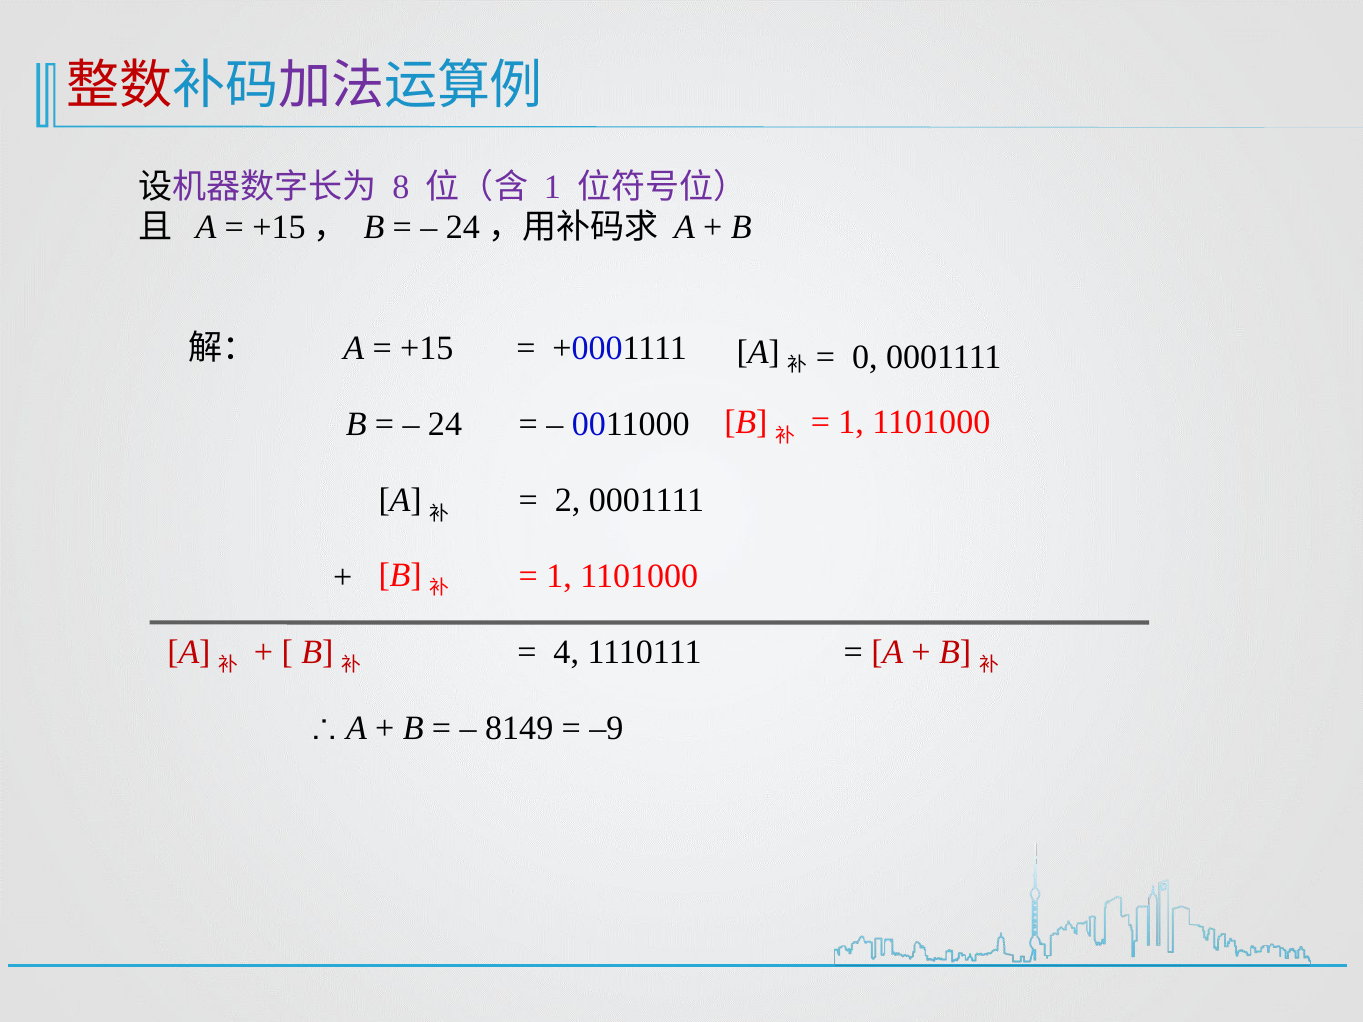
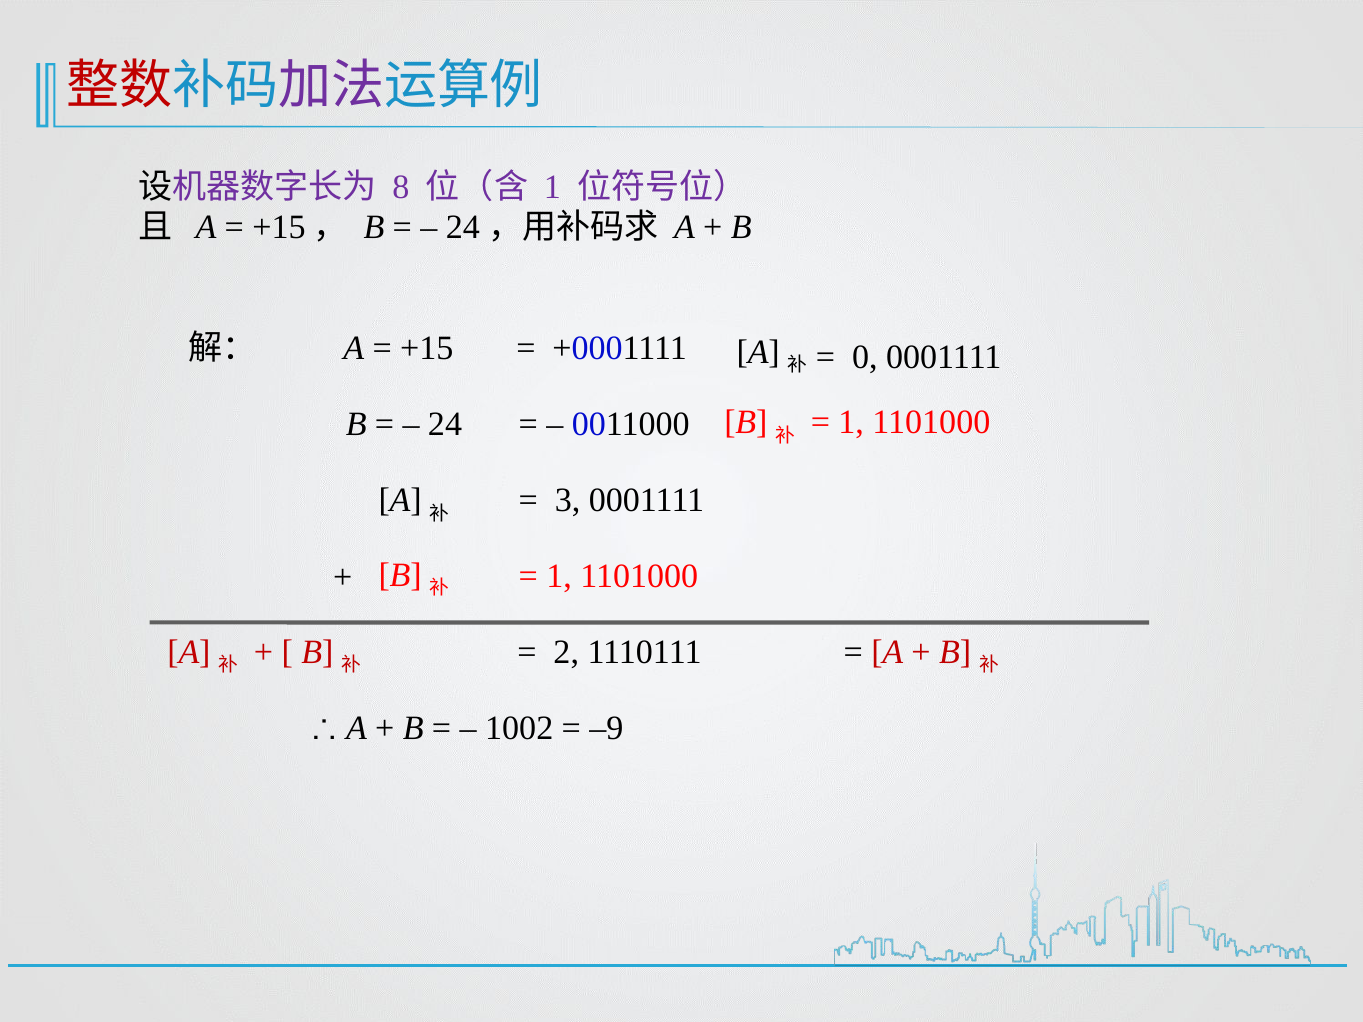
2: 2 -> 3
4: 4 -> 2
8149: 8149 -> 1002
